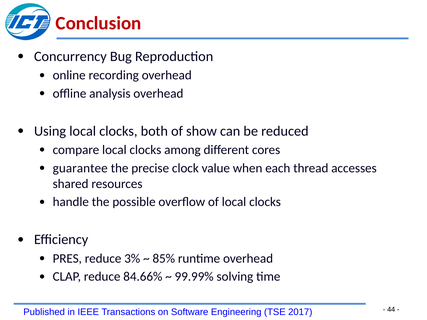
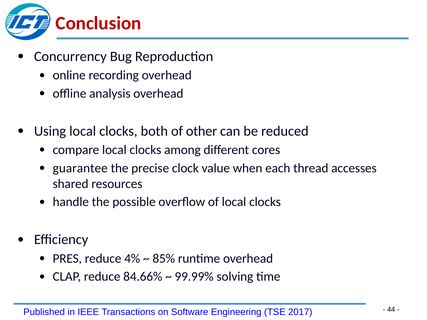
show: show -> other
3%: 3% -> 4%
